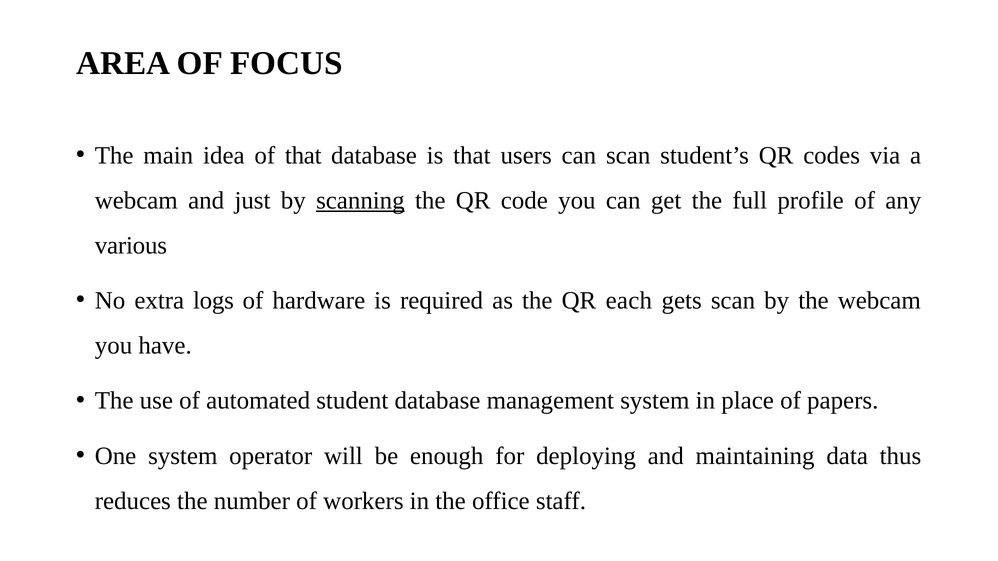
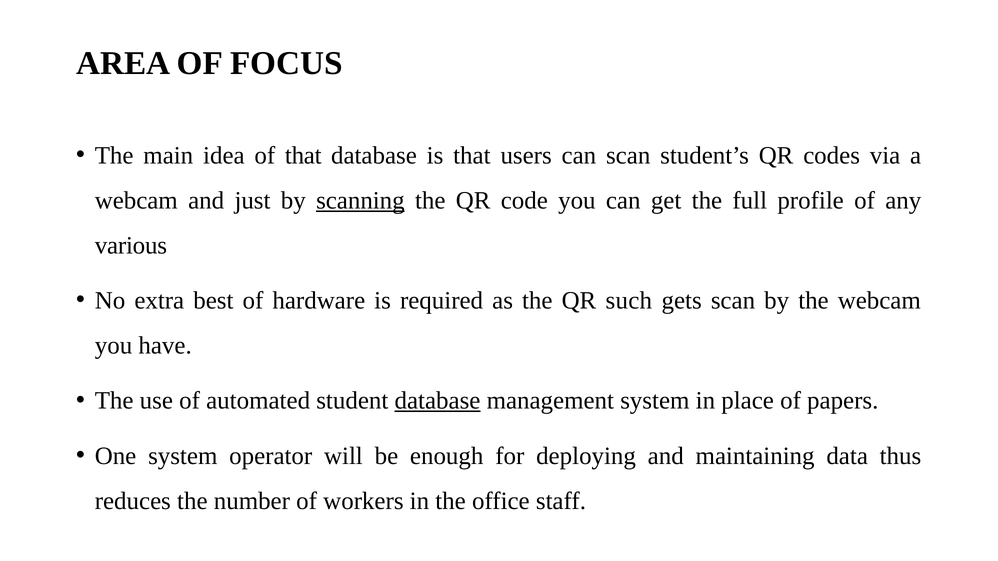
logs: logs -> best
each: each -> such
database at (437, 401) underline: none -> present
